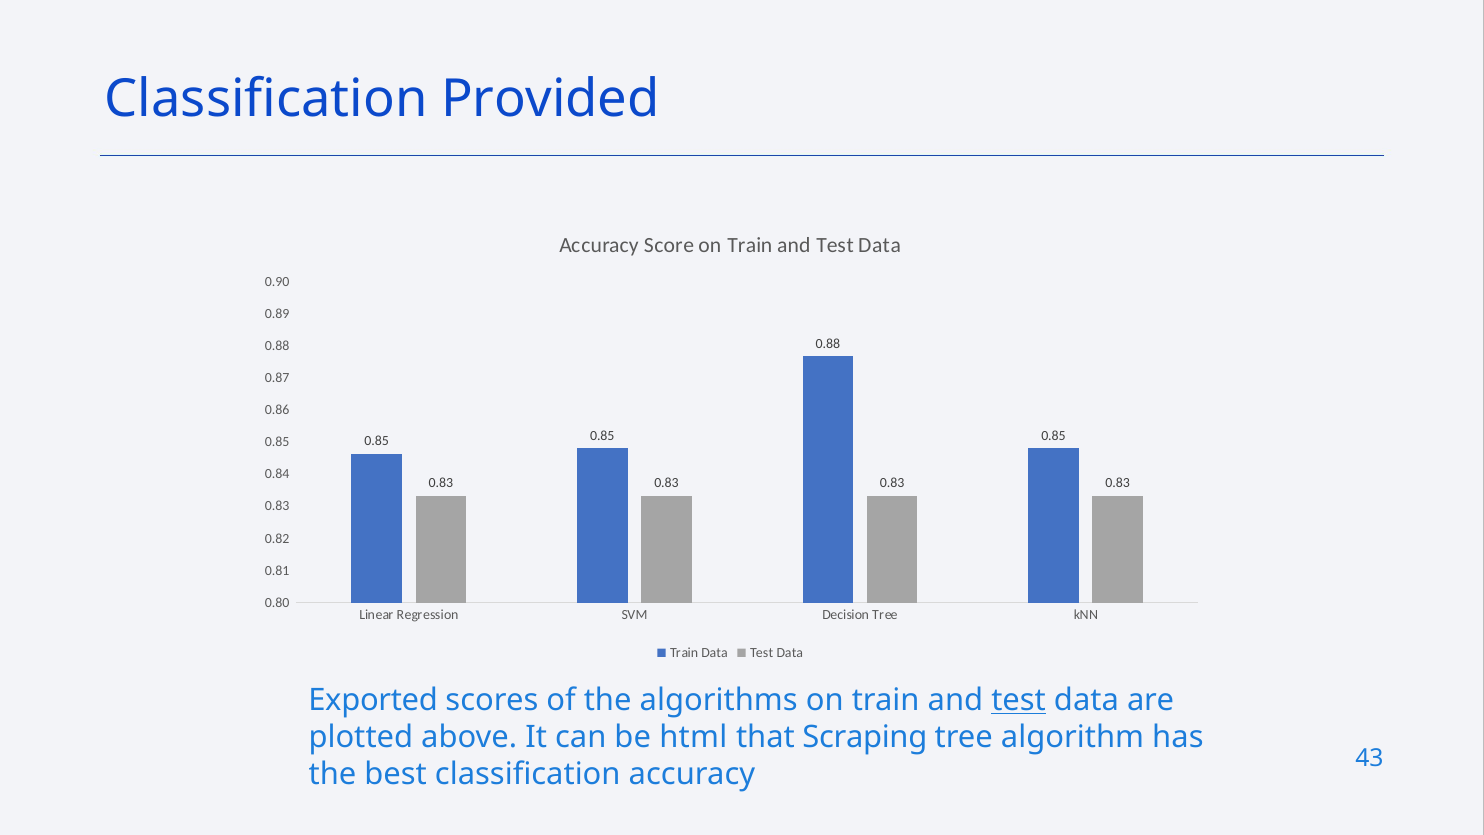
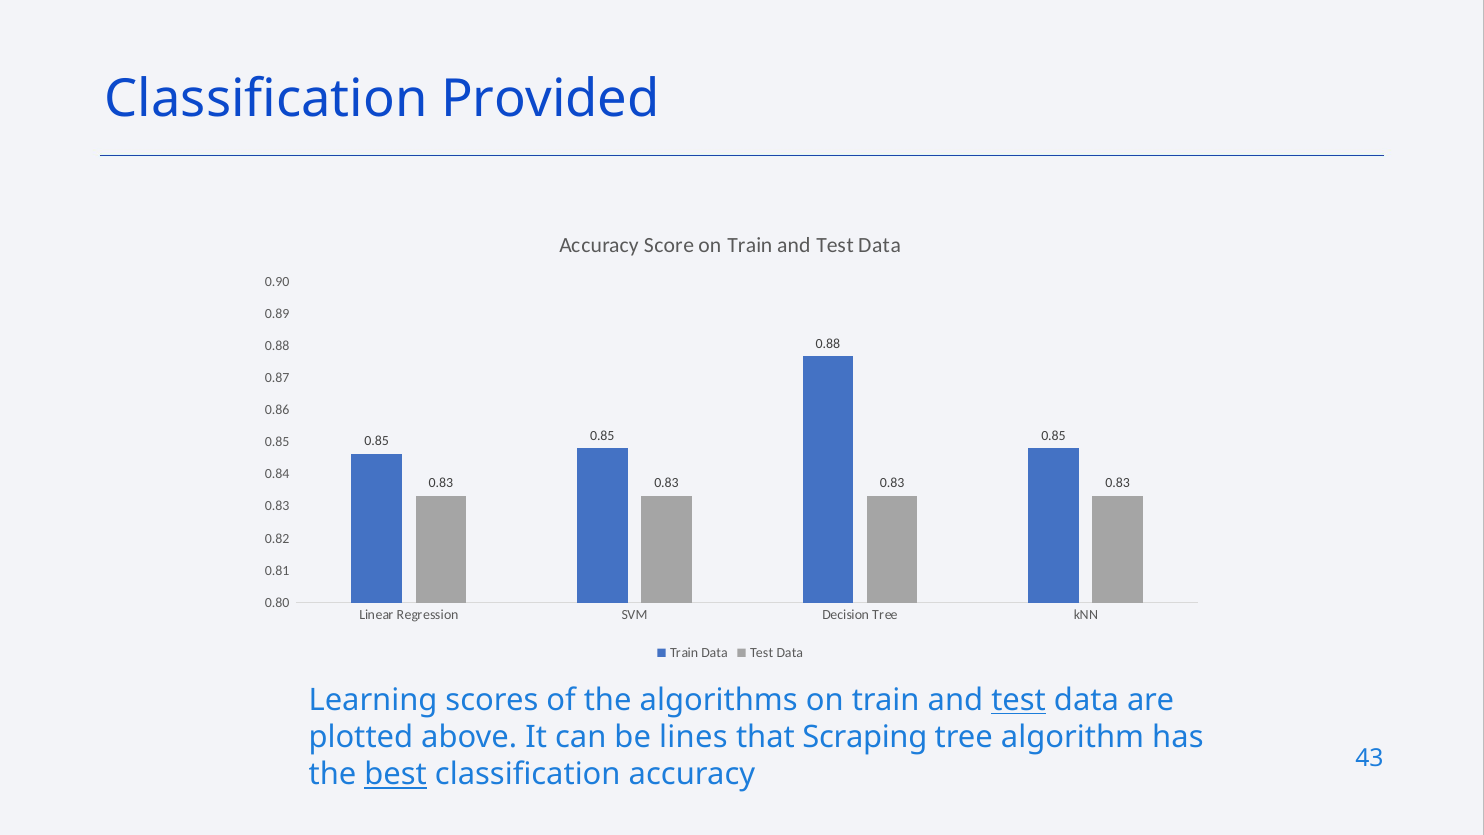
Exported: Exported -> Learning
html: html -> lines
best underline: none -> present
